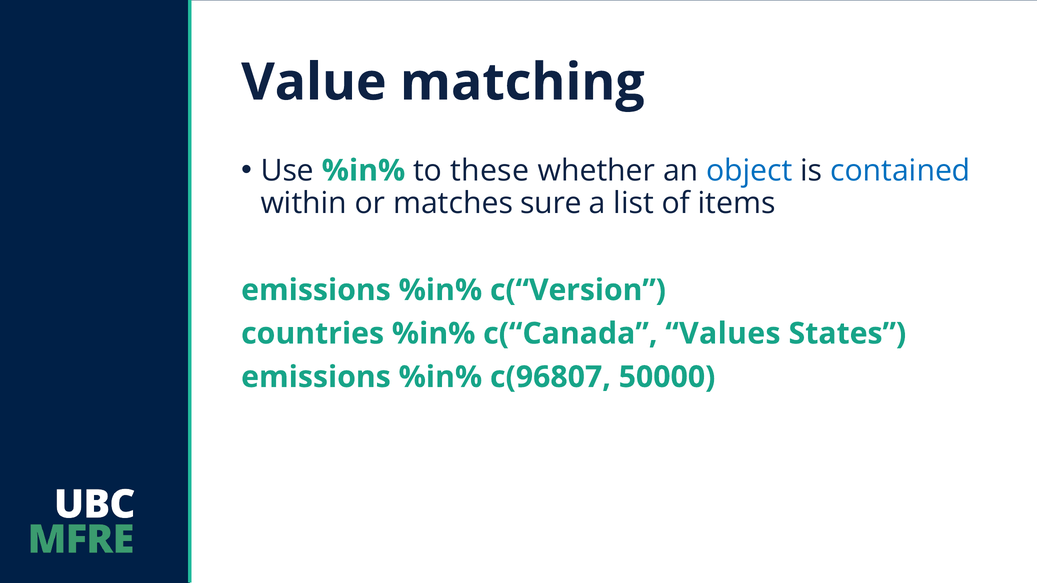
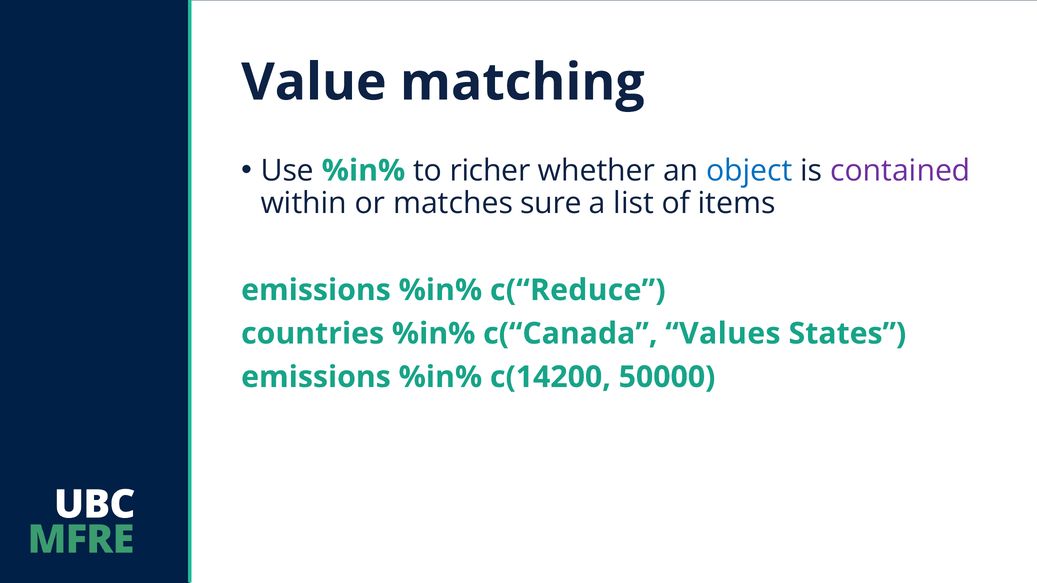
these: these -> richer
contained colour: blue -> purple
c(“Version: c(“Version -> c(“Reduce
c(96807: c(96807 -> c(14200
